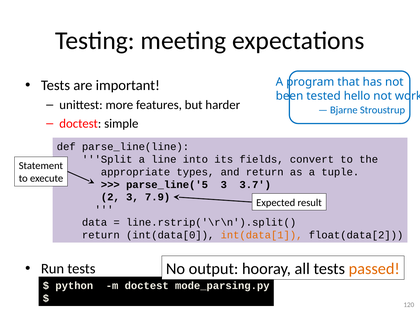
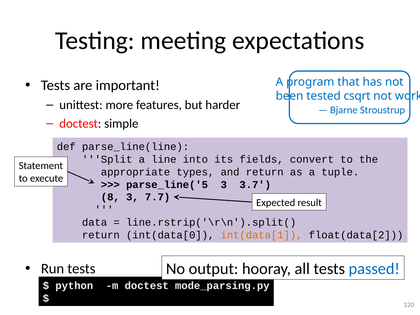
hello: hello -> csqrt
2: 2 -> 8
7.9: 7.9 -> 7.7
passed colour: orange -> blue
